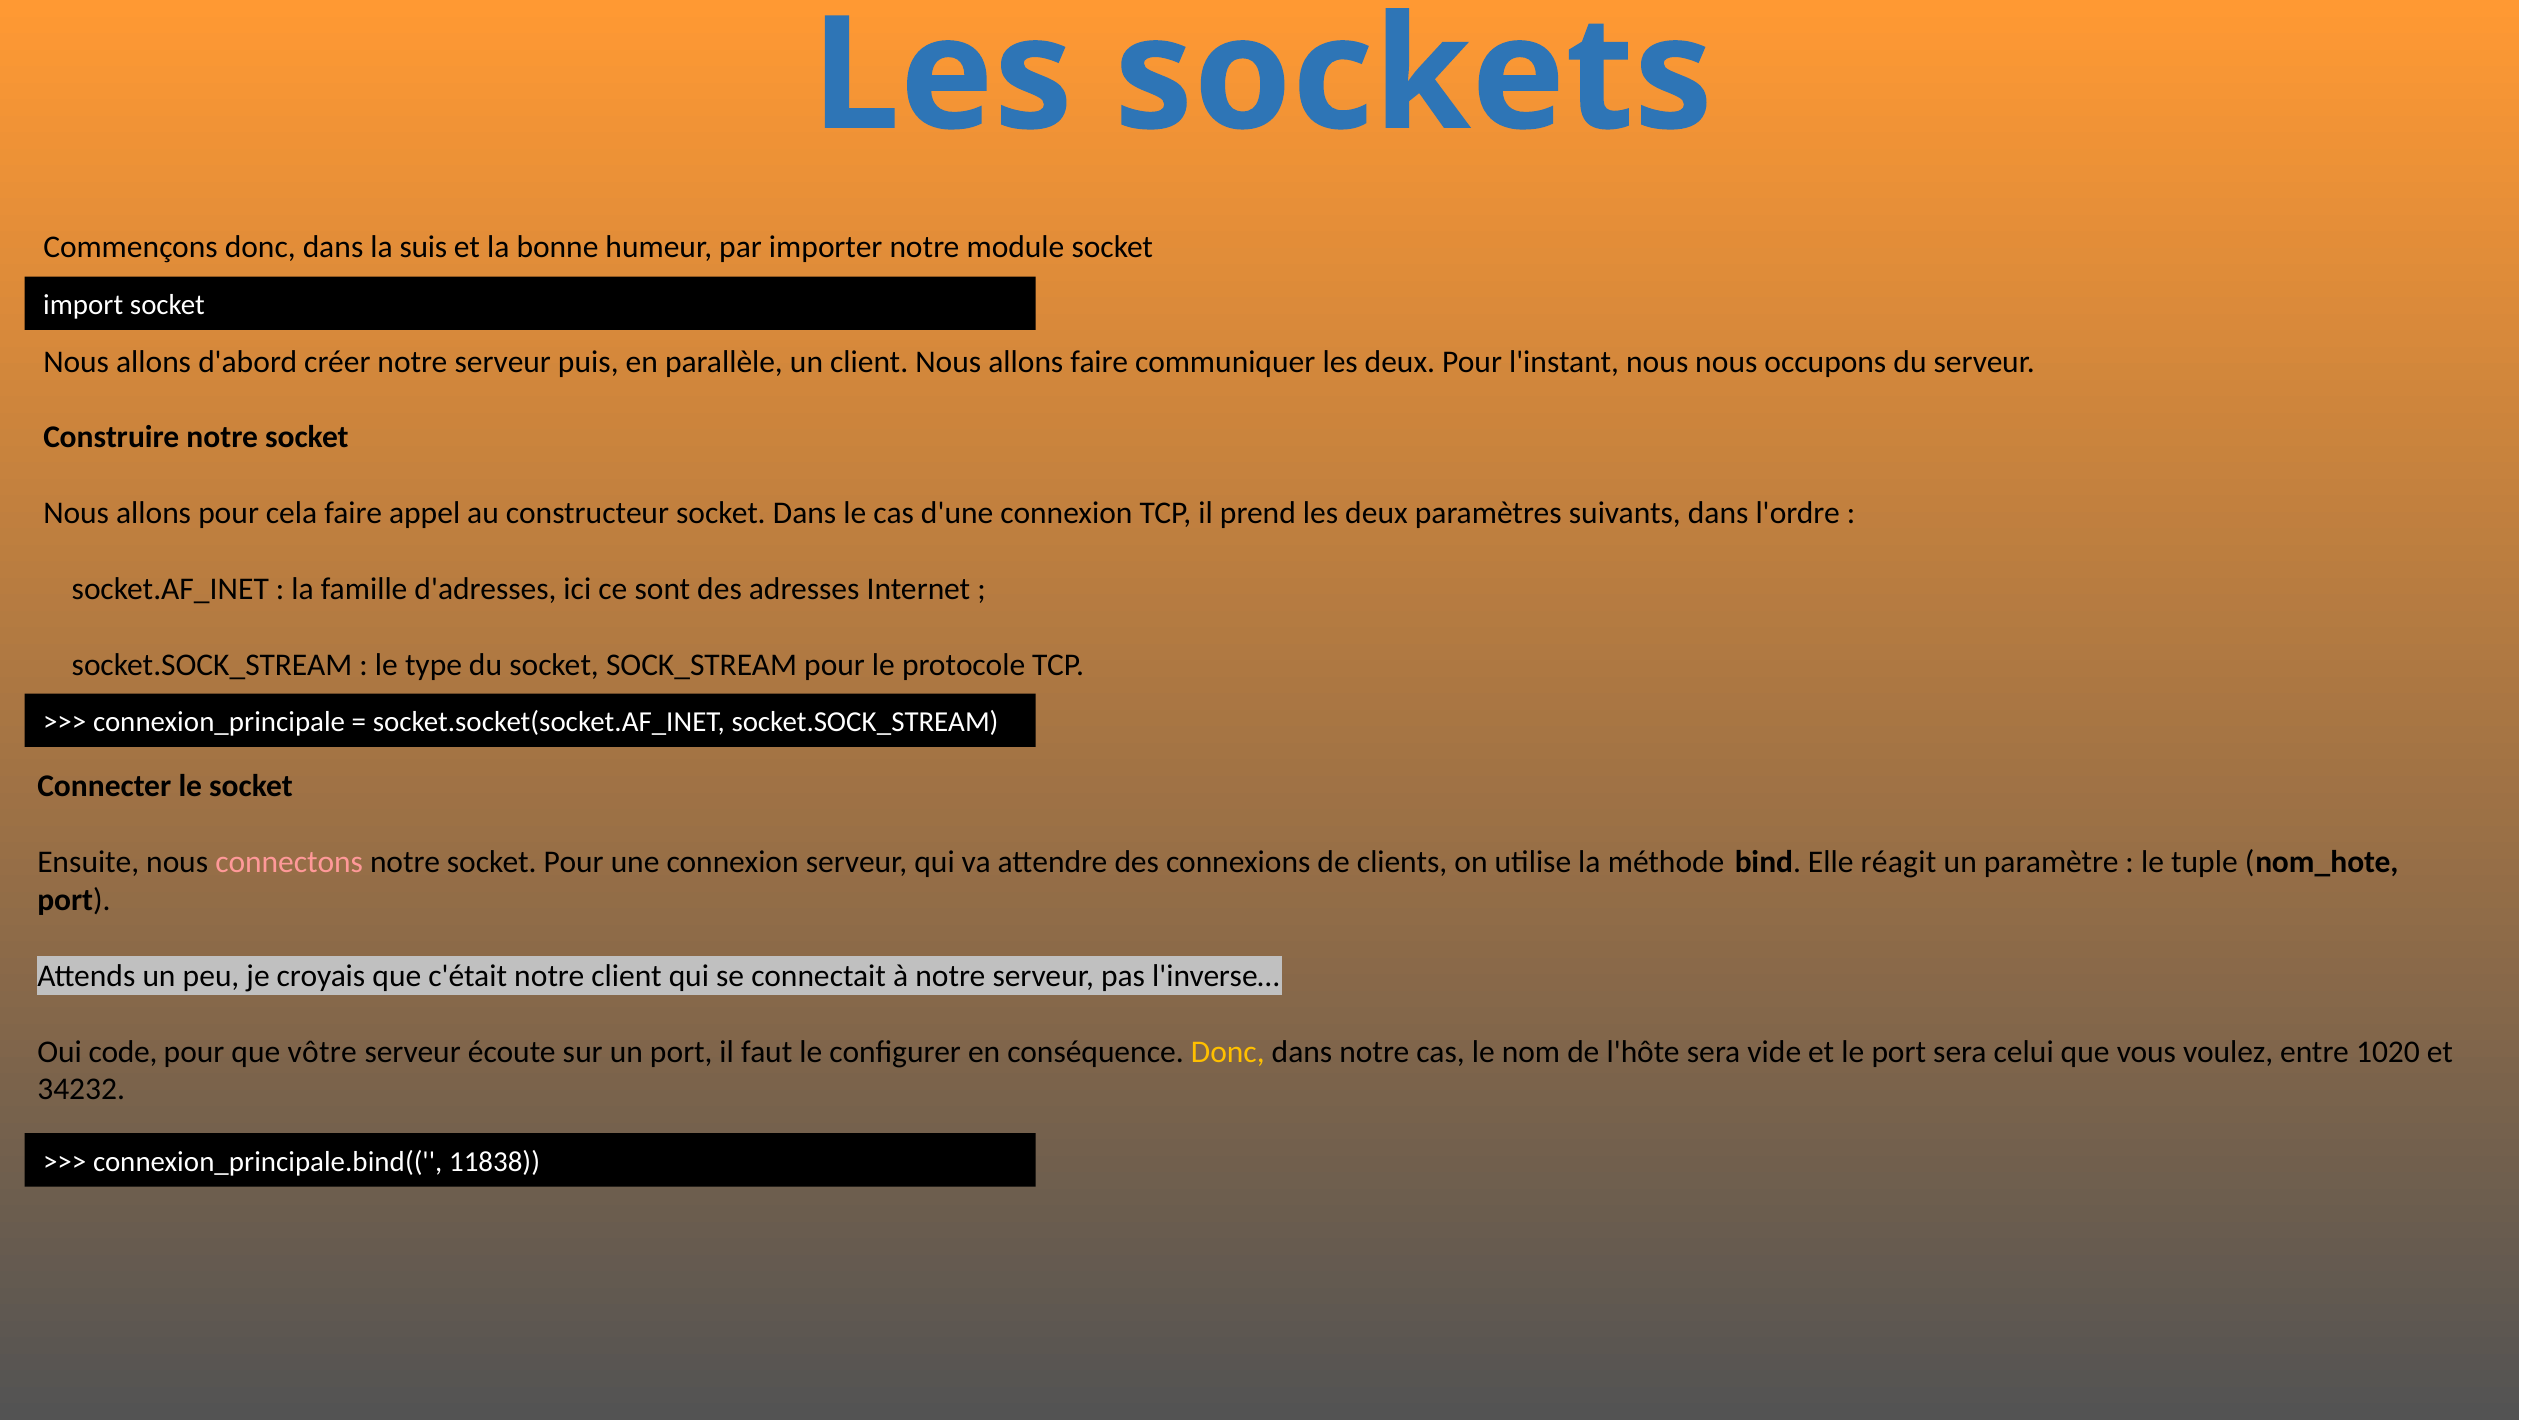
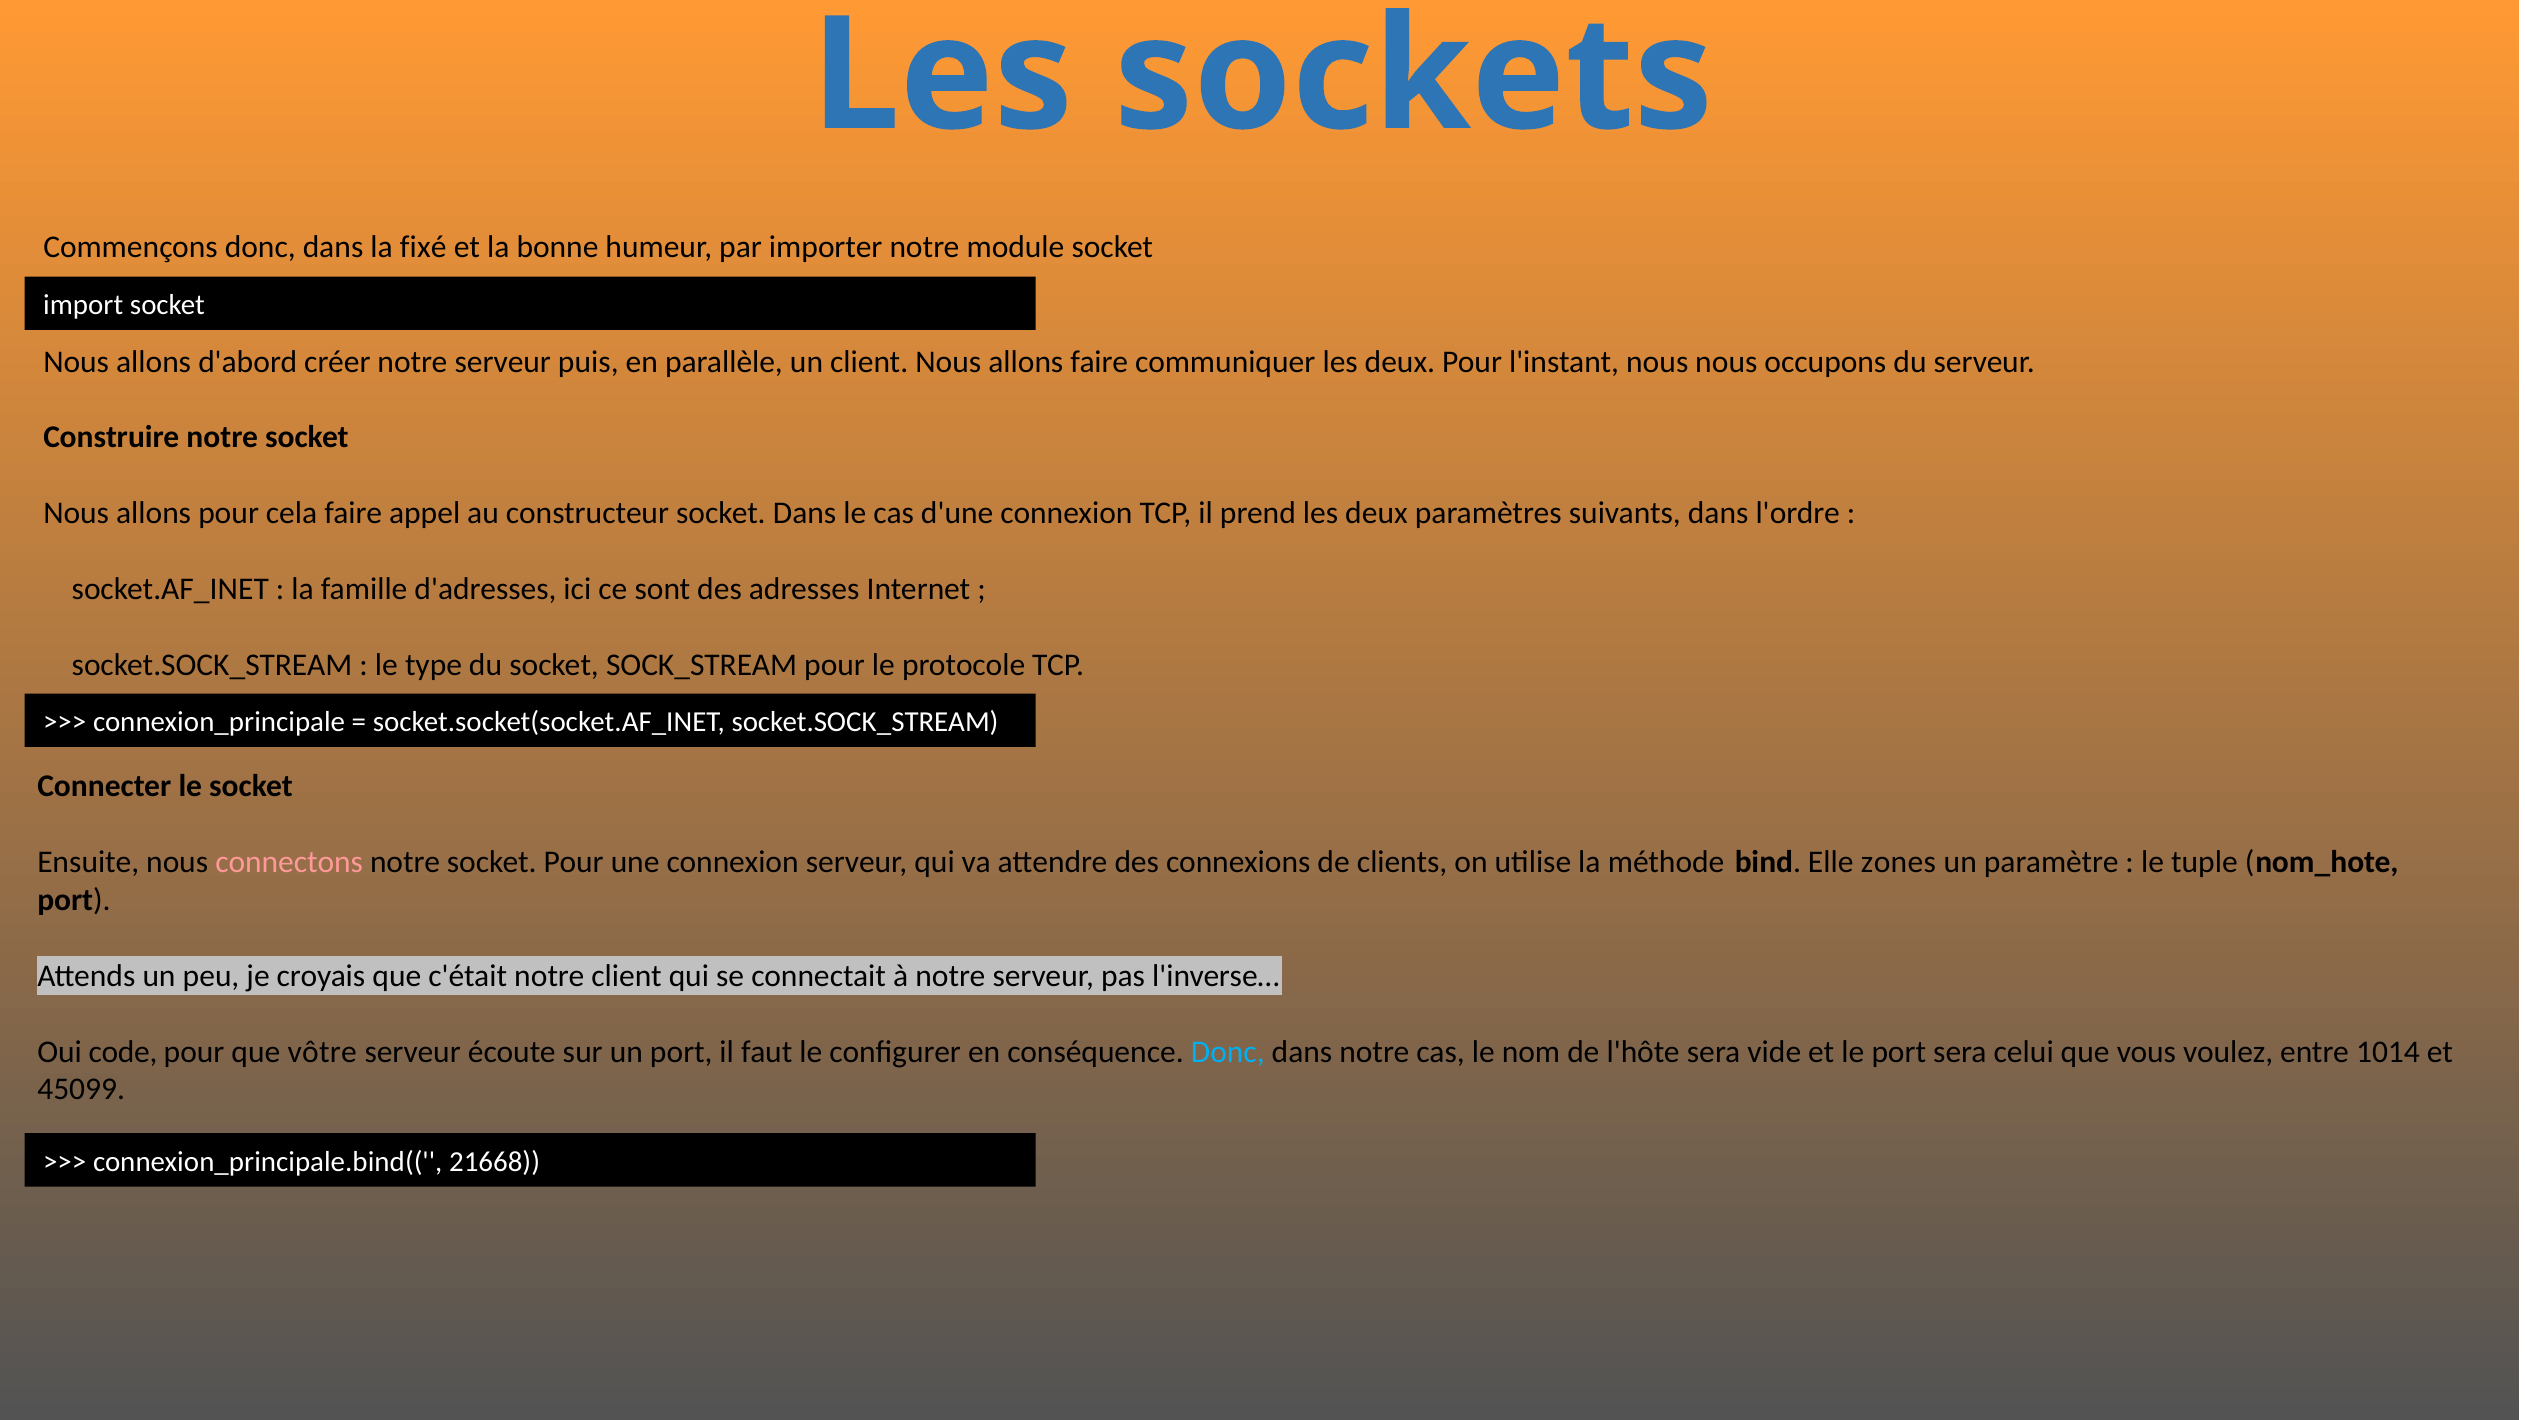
suis: suis -> fixé
réagit: réagit -> zones
Donc at (1228, 1052) colour: yellow -> light blue
1020: 1020 -> 1014
34232: 34232 -> 45099
11838: 11838 -> 21668
